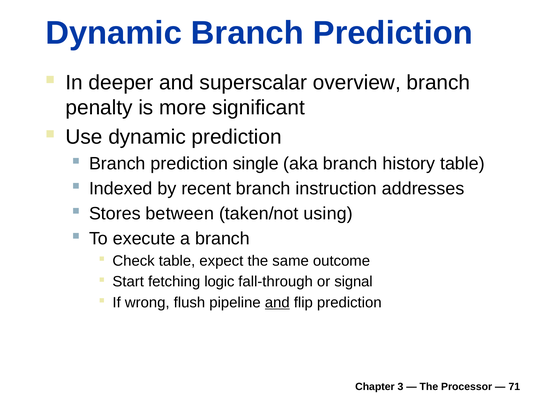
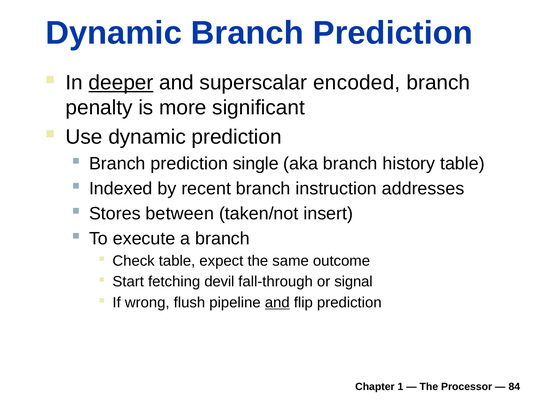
deeper underline: none -> present
overview: overview -> encoded
using: using -> insert
logic: logic -> devil
3: 3 -> 1
71: 71 -> 84
